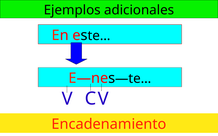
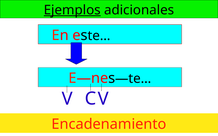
Ejemplos underline: none -> present
